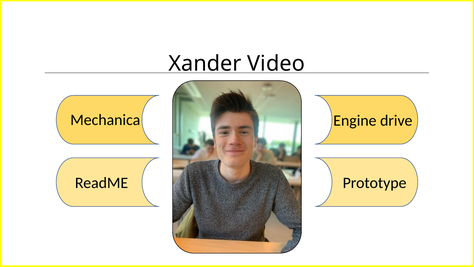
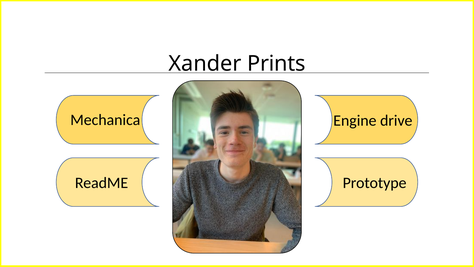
Video: Video -> Prints
